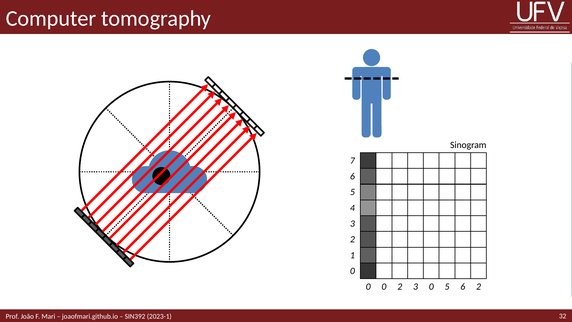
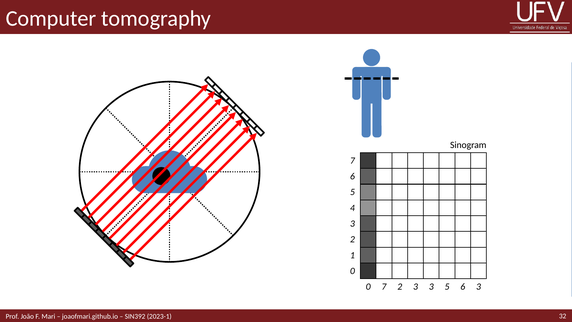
0 at (384, 287): 0 -> 7
3 0: 0 -> 3
6 2: 2 -> 3
